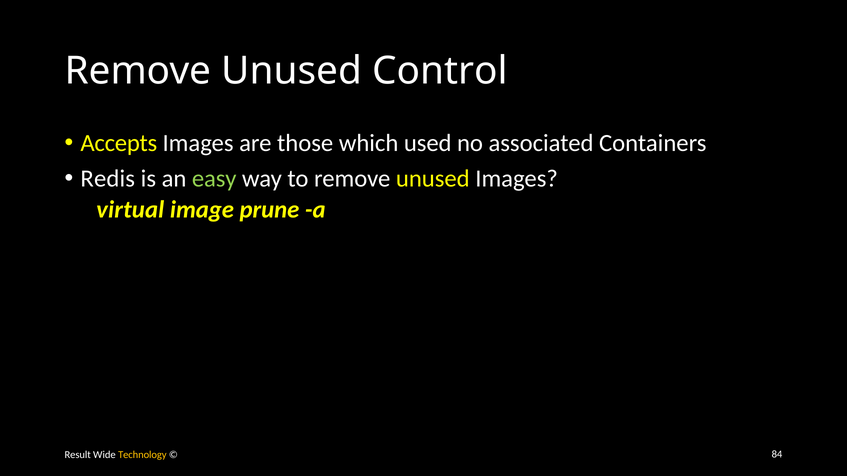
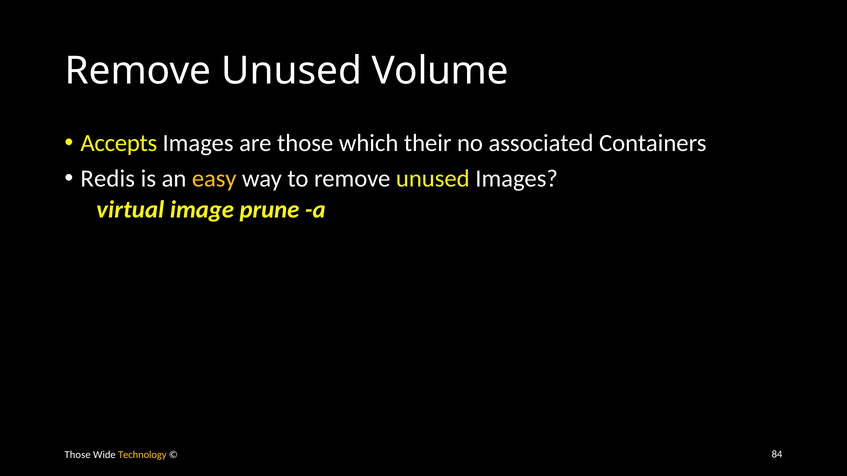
Control: Control -> Volume
used: used -> their
easy colour: light green -> yellow
Result at (78, 455): Result -> Those
